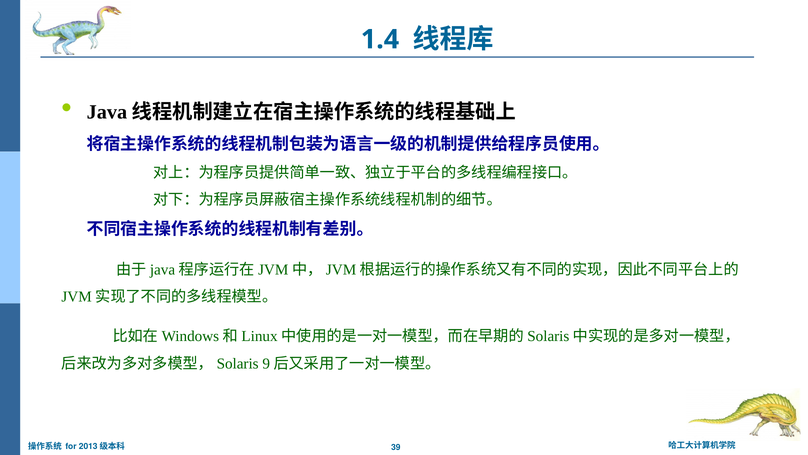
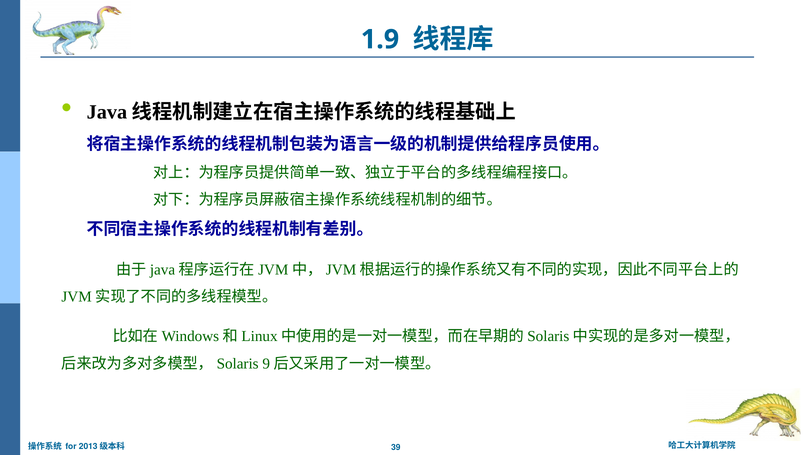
1.4: 1.4 -> 1.9
